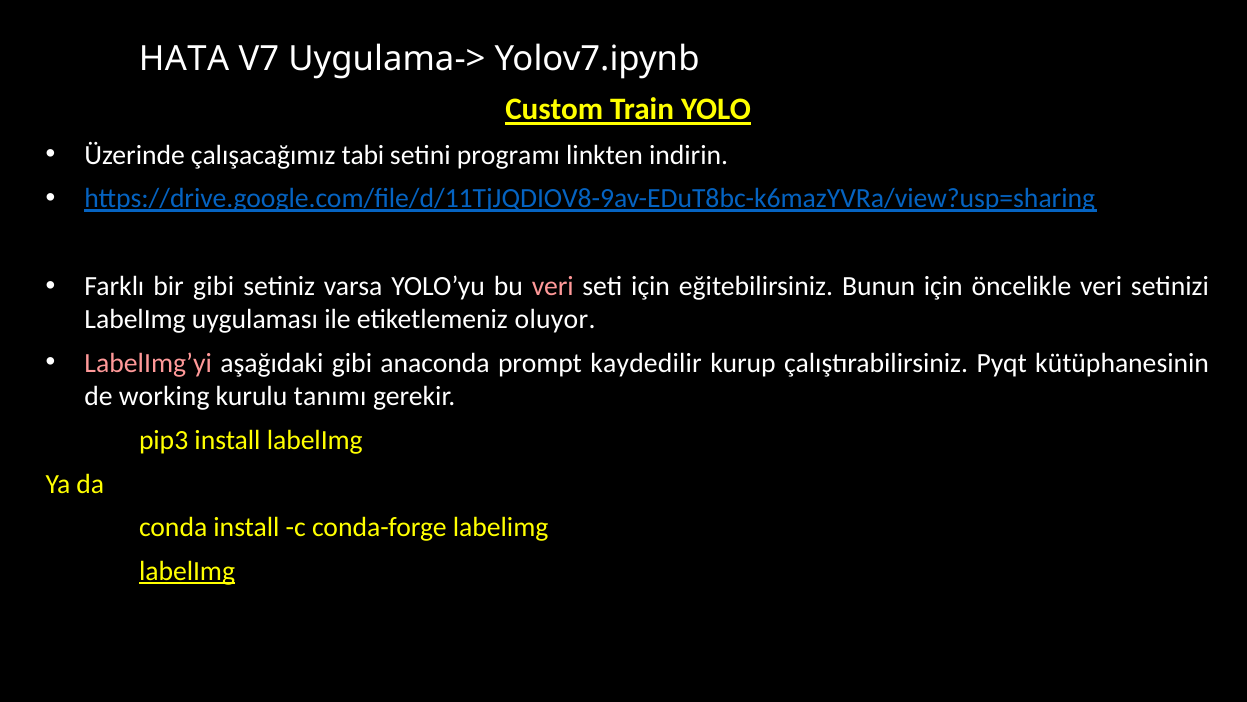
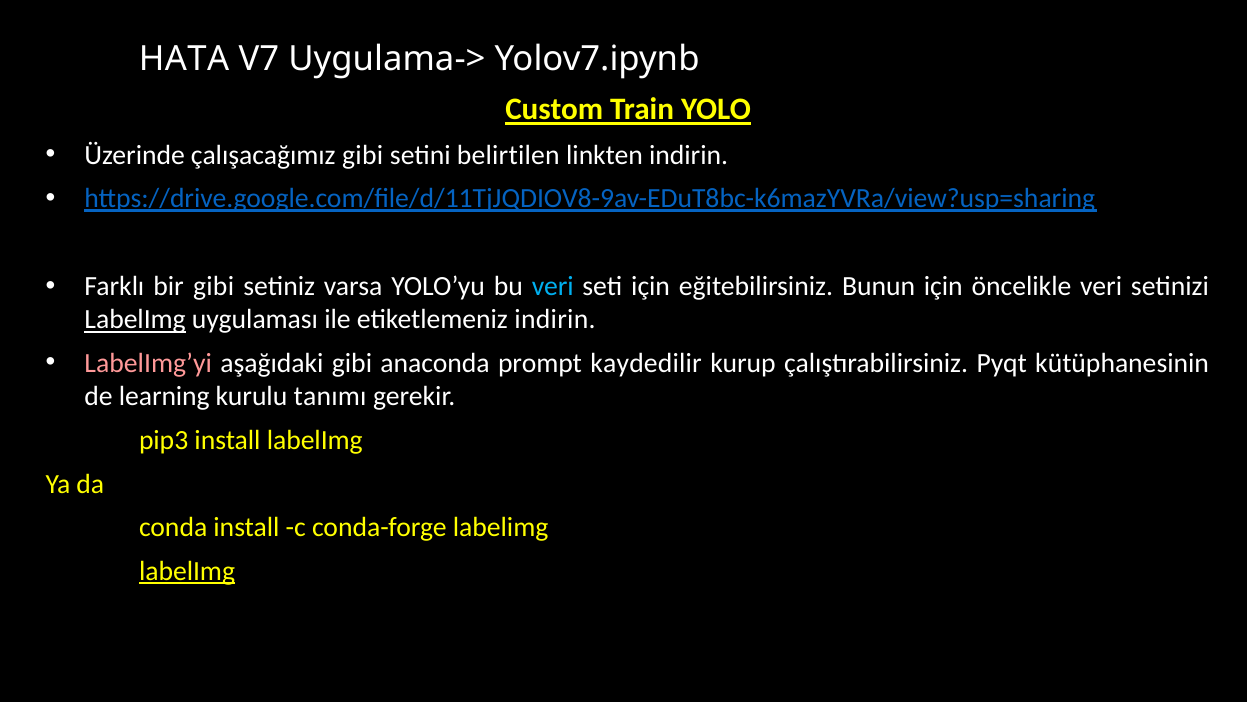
çalışacağımız tabi: tabi -> gibi
programı: programı -> belirtilen
veri at (553, 286) colour: pink -> light blue
LabelImg at (135, 320) underline: none -> present
etiketlemeniz oluyor: oluyor -> indirin
working: working -> learning
